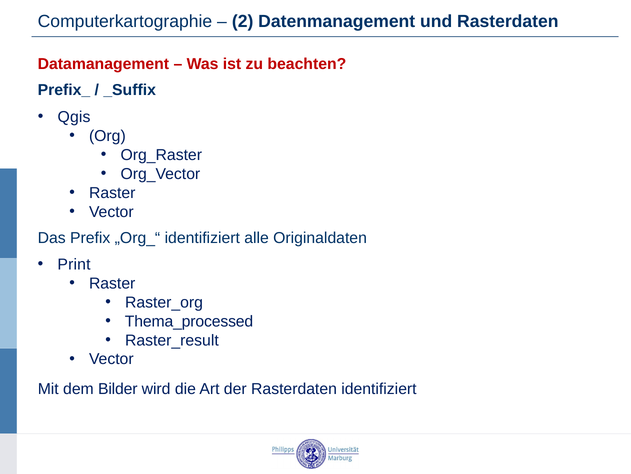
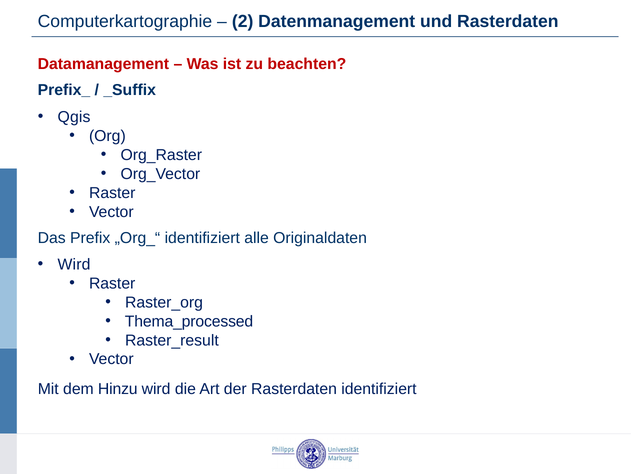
Print at (74, 264): Print -> Wird
Bilder: Bilder -> Hinzu
